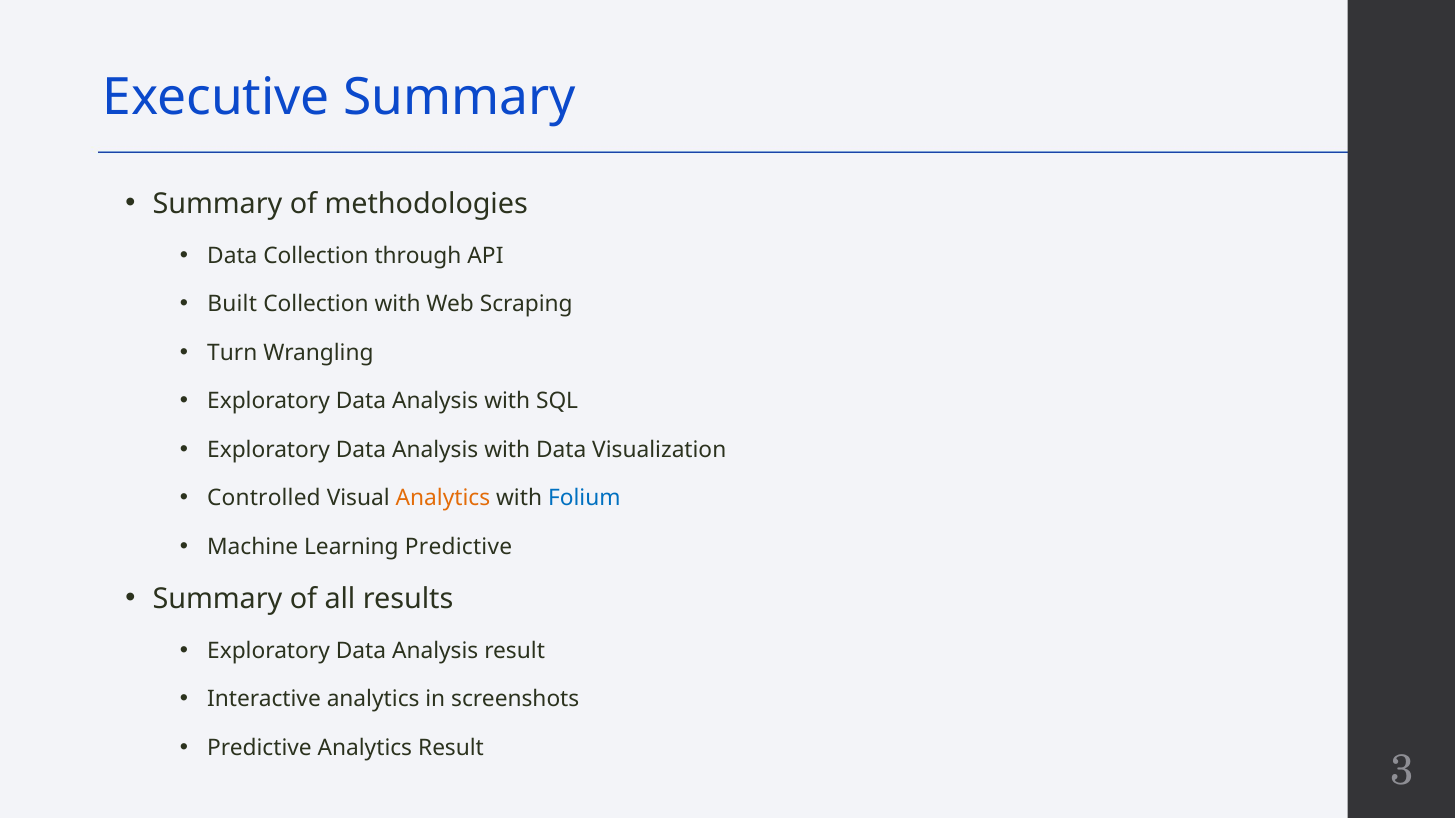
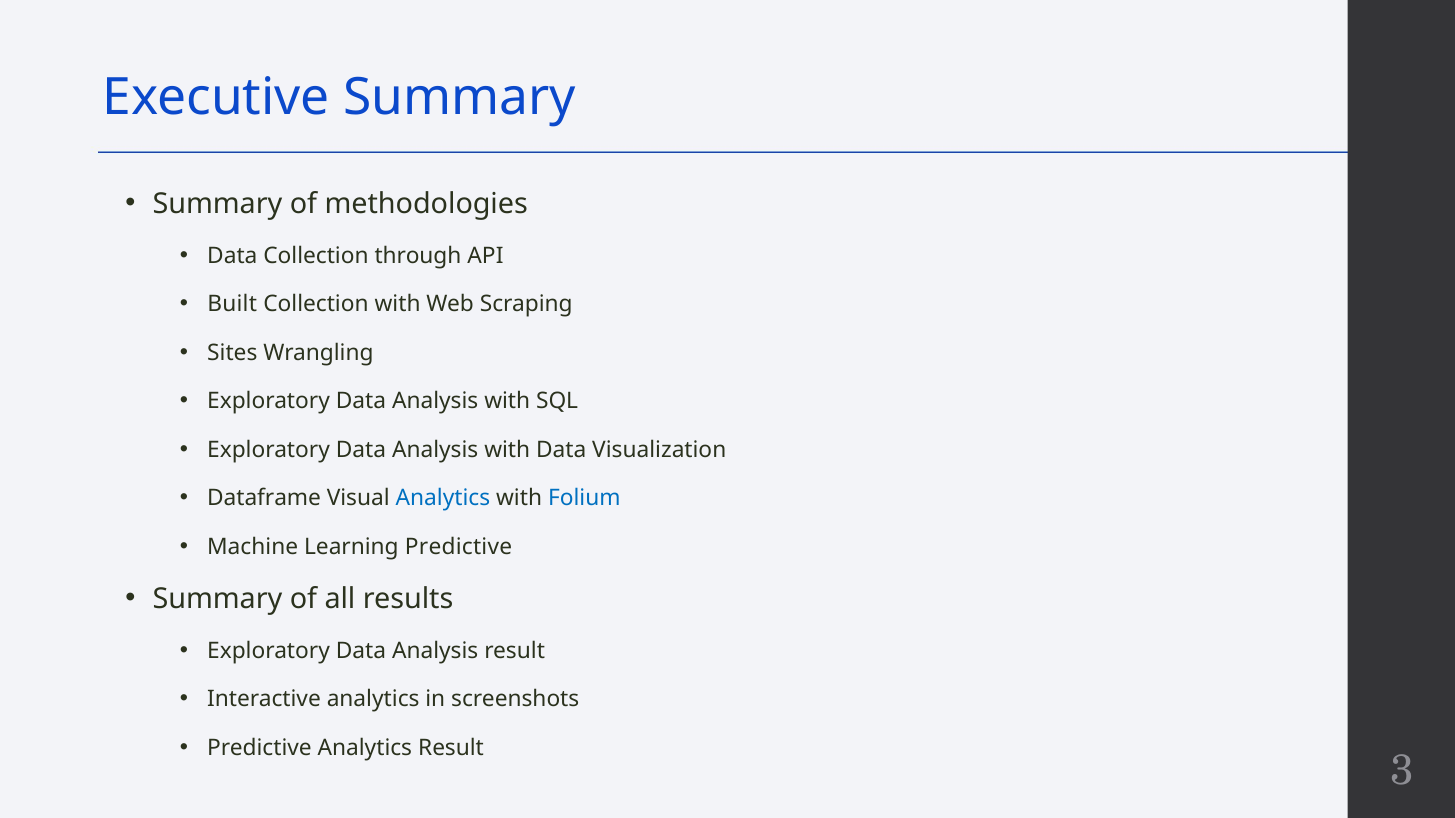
Turn: Turn -> Sites
Controlled: Controlled -> Dataframe
Analytics at (443, 498) colour: orange -> blue
